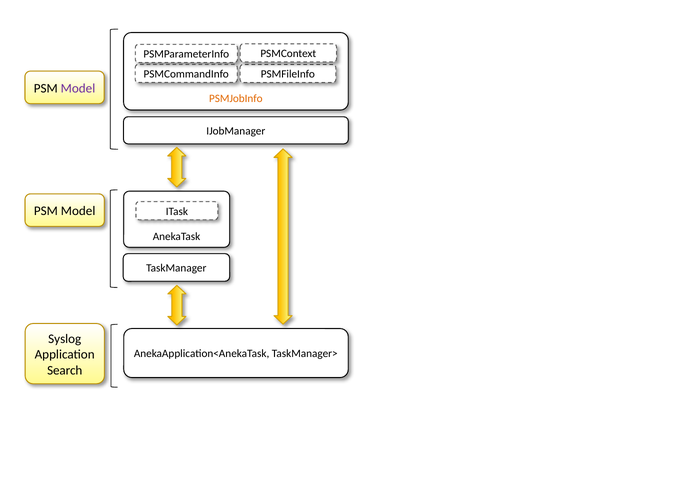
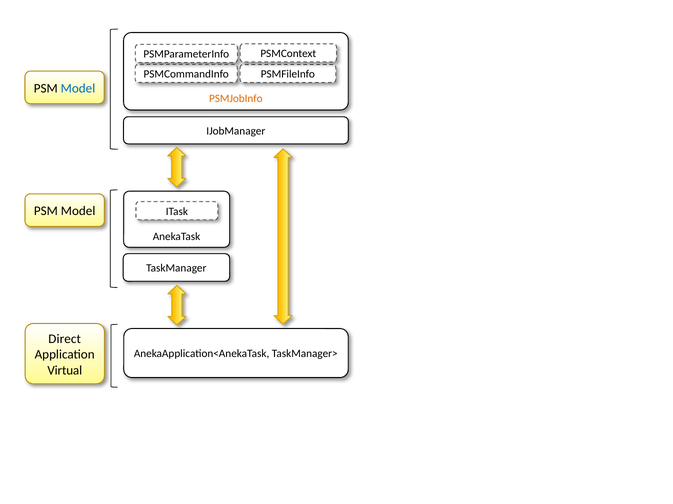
Model at (78, 88) colour: purple -> blue
Syslog: Syslog -> Direct
Search: Search -> Virtual
